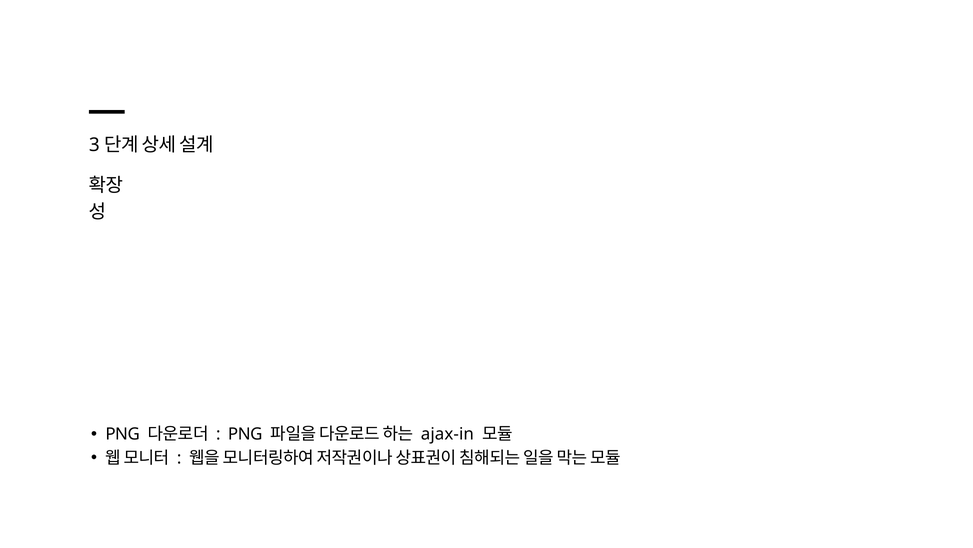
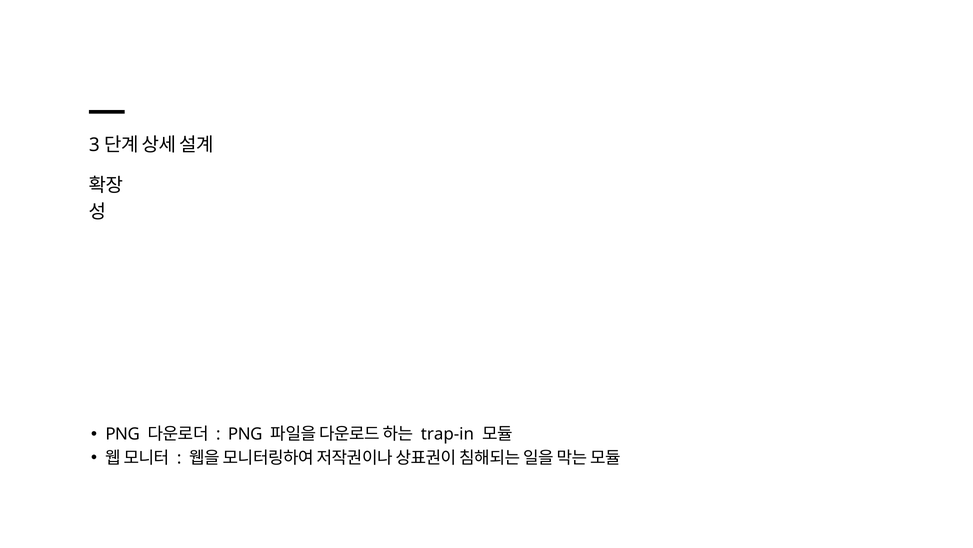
ajax-in: ajax-in -> trap-in
